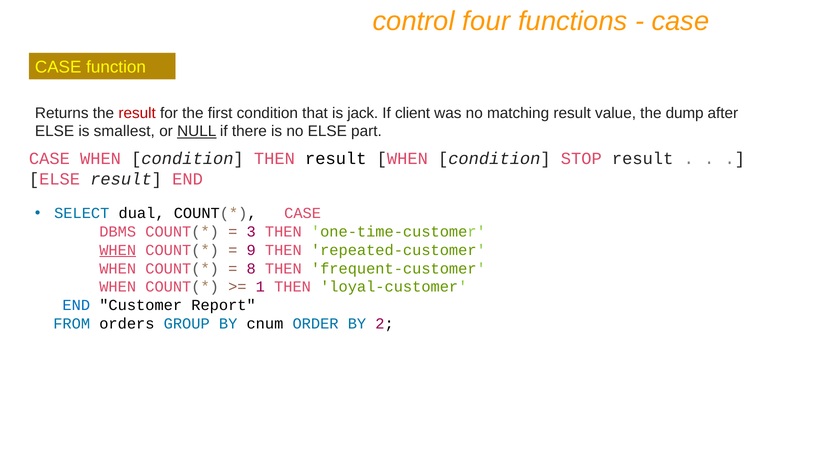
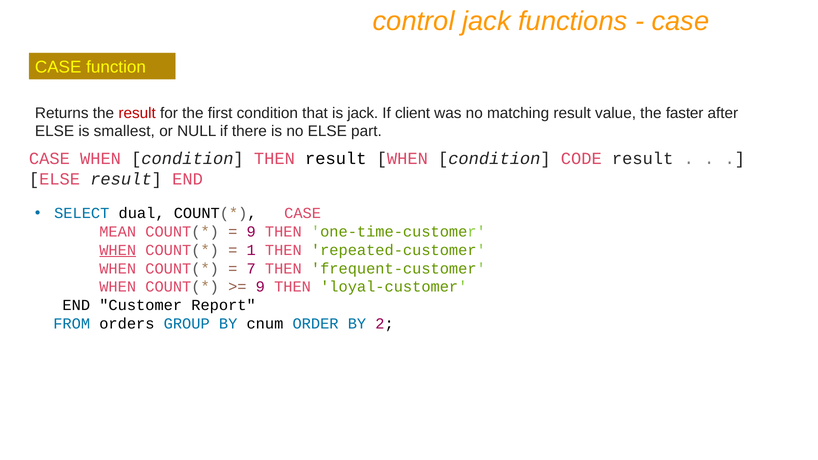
control four: four -> jack
dump: dump -> faster
NULL underline: present -> none
STOP: STOP -> CODE
DBMS: DBMS -> MEAN
3 at (251, 232): 3 -> 9
9: 9 -> 1
8: 8 -> 7
1 at (260, 287): 1 -> 9
END at (76, 305) colour: blue -> black
